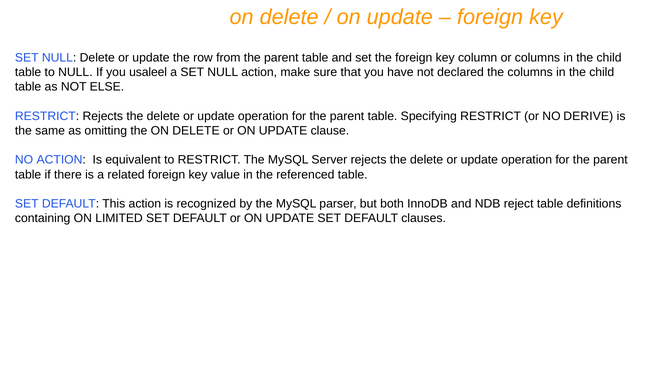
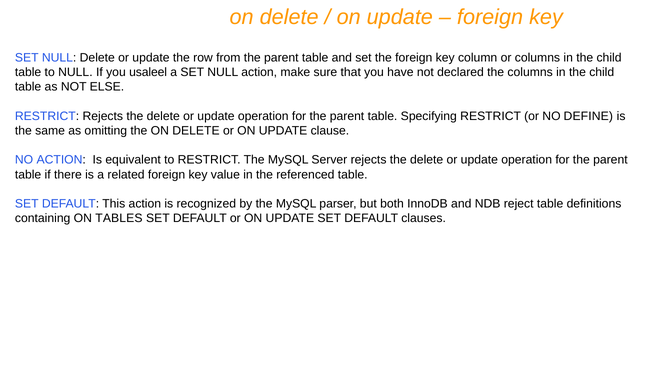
DERIVE: DERIVE -> DEFINE
LIMITED: LIMITED -> TABLES
